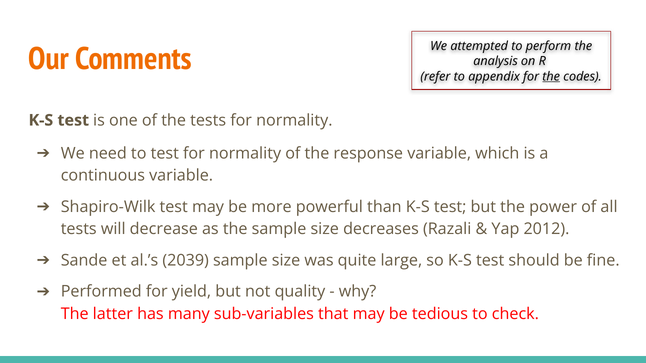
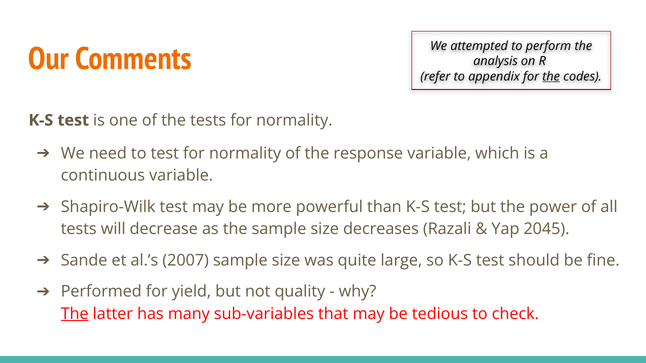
2012: 2012 -> 2045
2039: 2039 -> 2007
The at (75, 314) underline: none -> present
